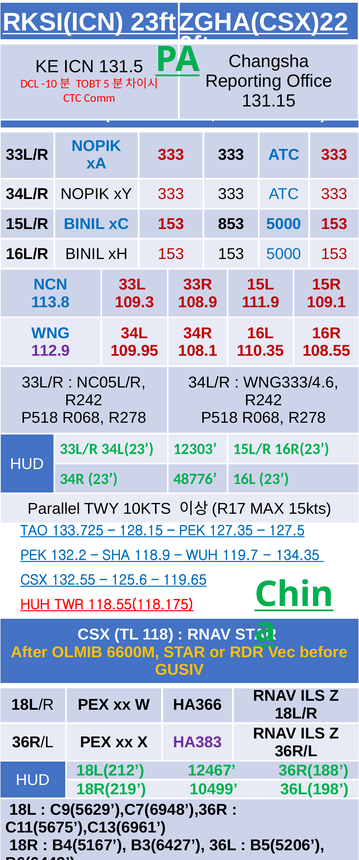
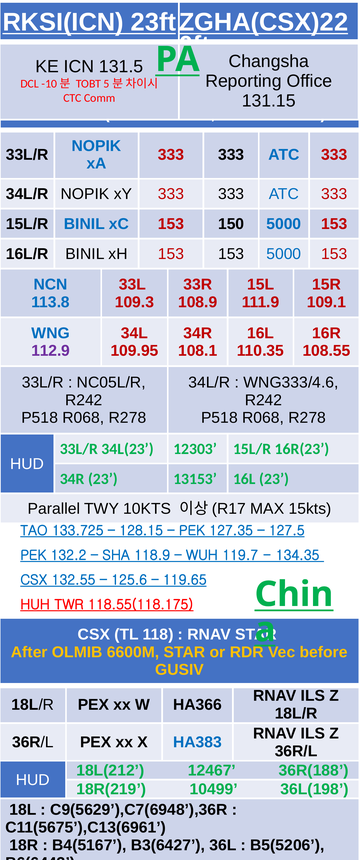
853: 853 -> 150
48776: 48776 -> 13153
HA383 colour: purple -> blue
